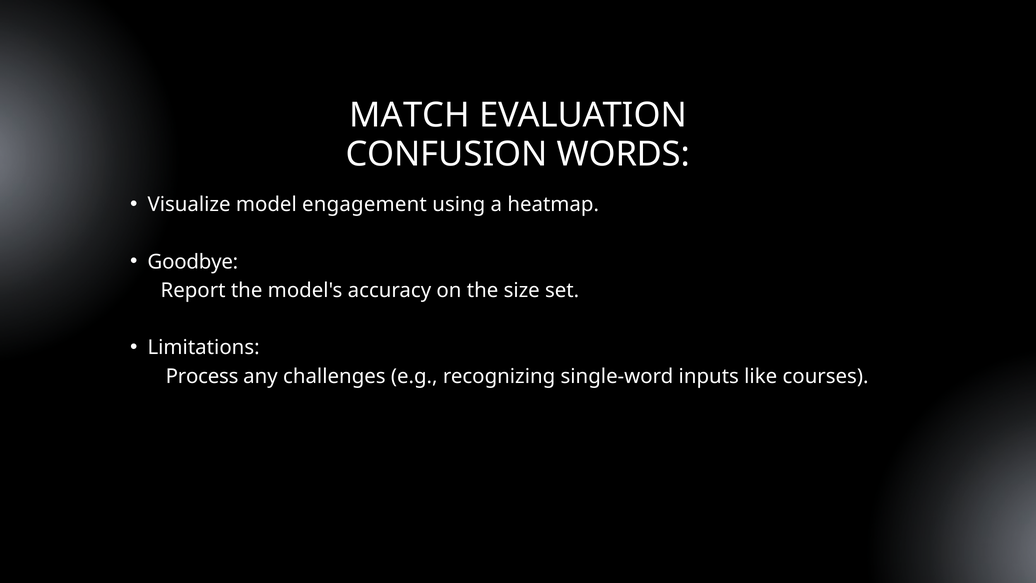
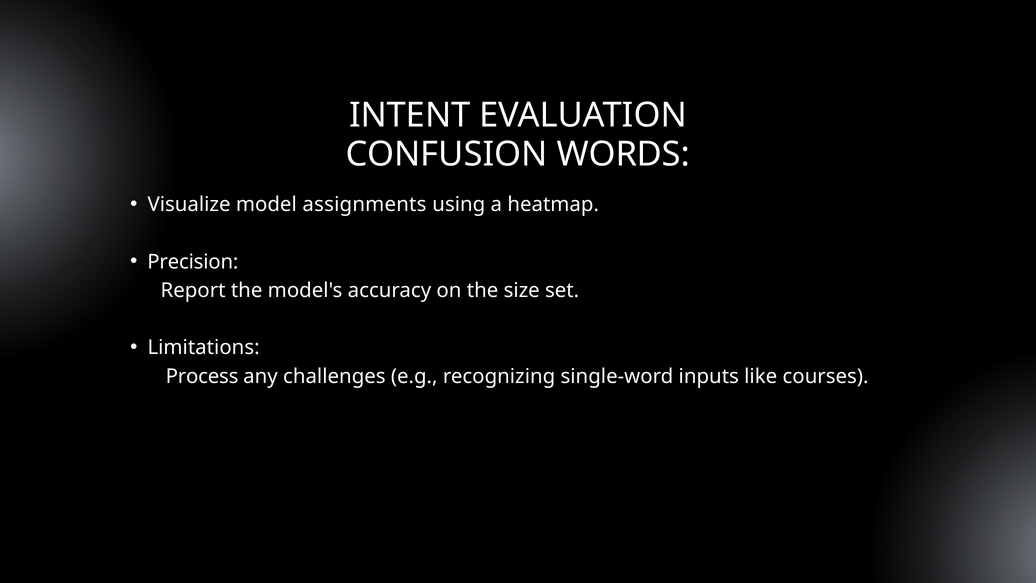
MATCH: MATCH -> INTENT
engagement: engagement -> assignments
Goodbye: Goodbye -> Precision
